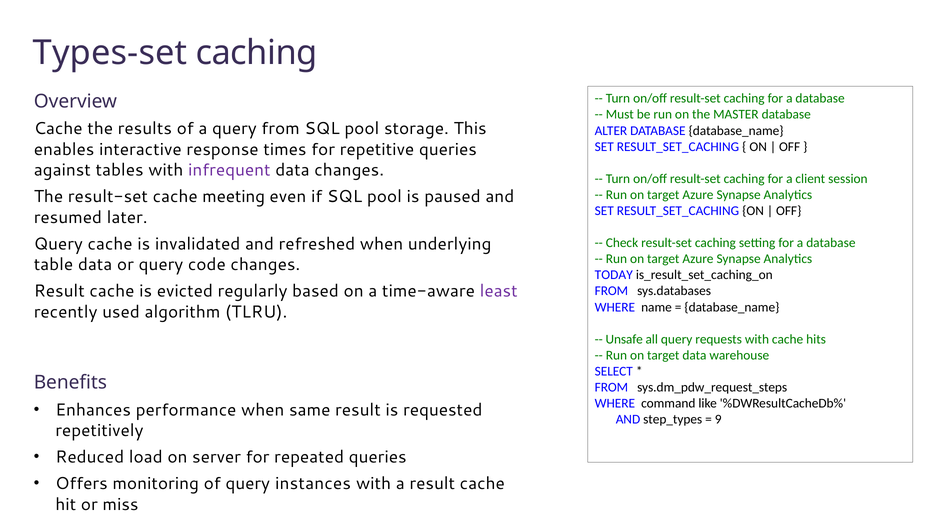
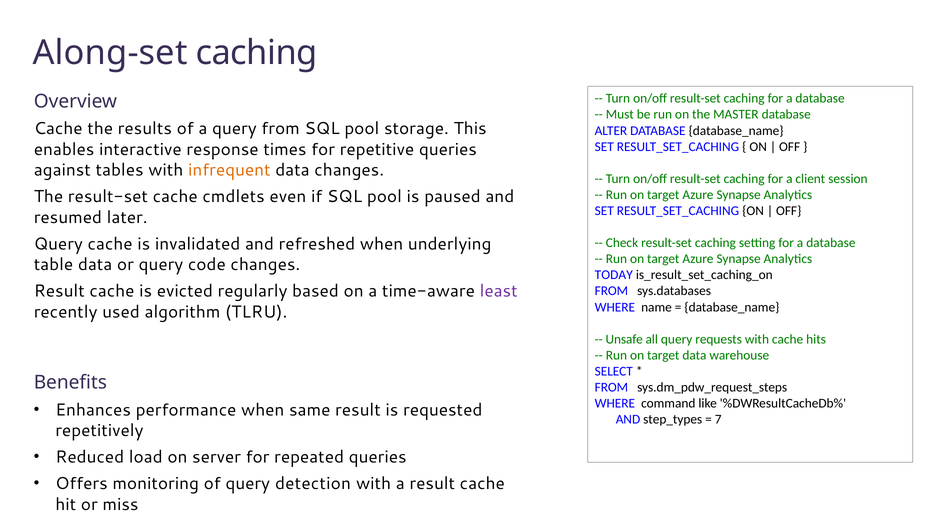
Types-set: Types-set -> Along-set
infrequent colour: purple -> orange
meeting: meeting -> cmdlets
9: 9 -> 7
instances: instances -> detection
